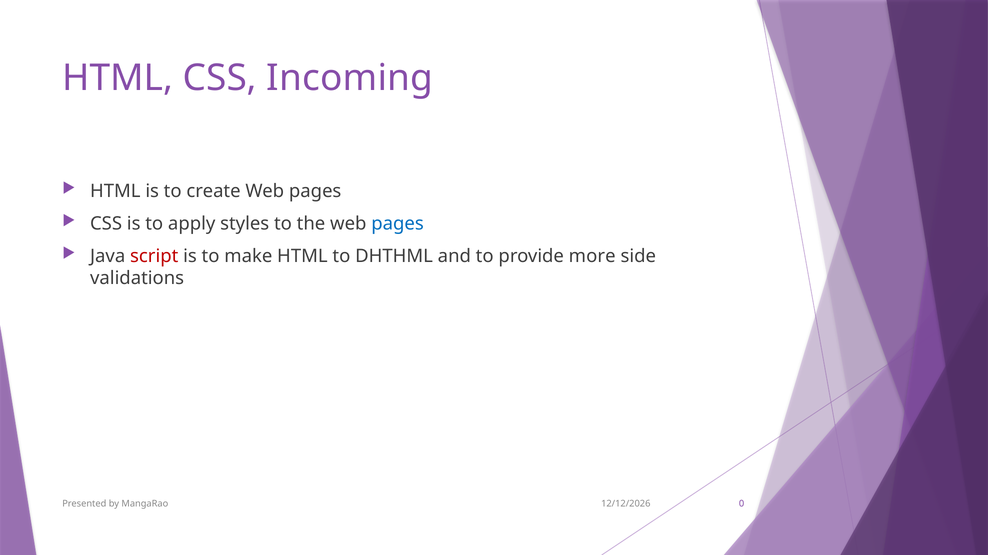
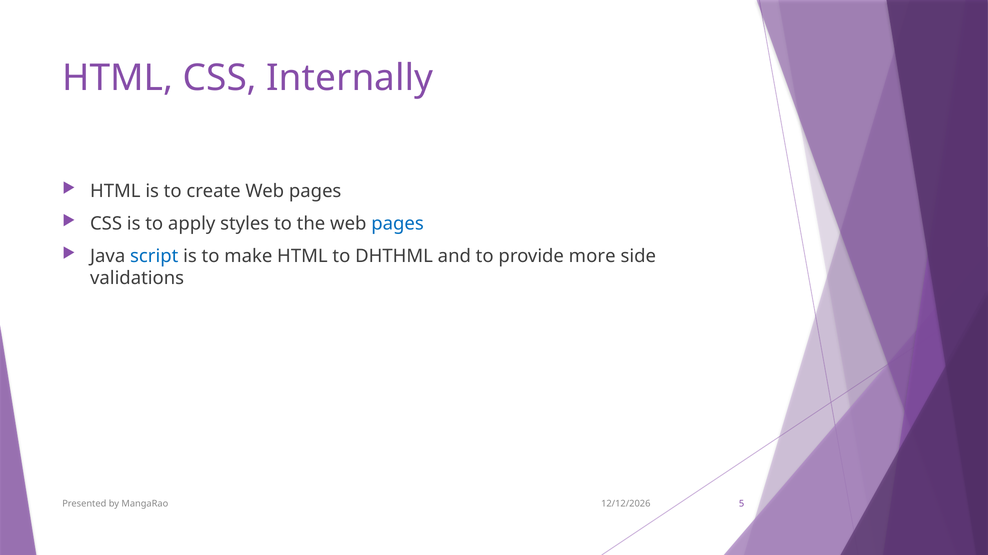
Incoming: Incoming -> Internally
script colour: red -> blue
0: 0 -> 5
